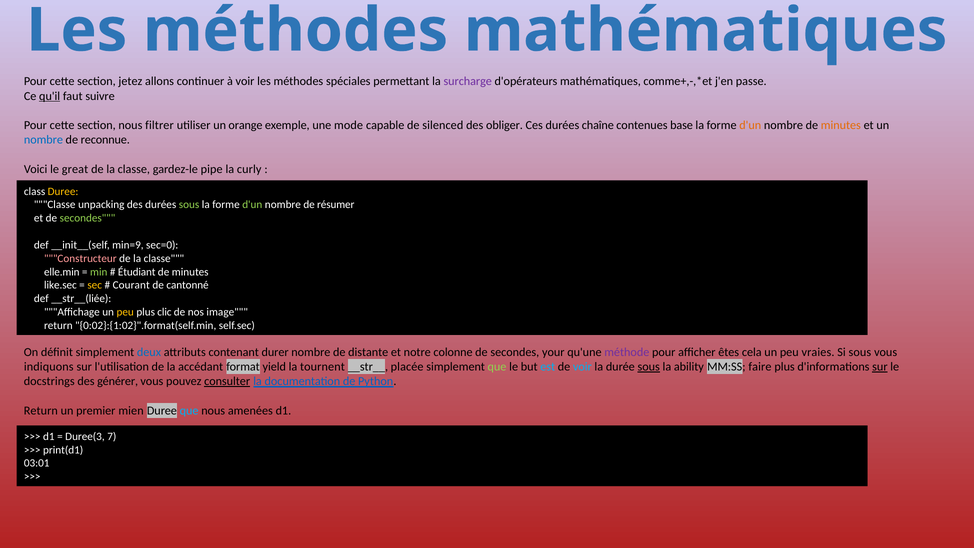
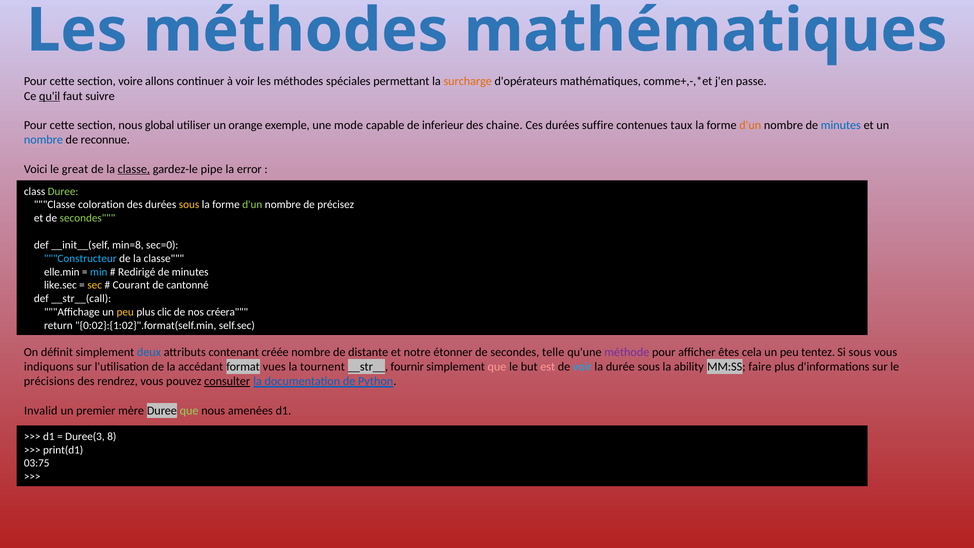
jetez: jetez -> voire
surcharge colour: purple -> orange
filtrer: filtrer -> global
silenced: silenced -> inferieur
obliger: obliger -> chaine
chaîne: chaîne -> suffire
base: base -> taux
minutes at (841, 125) colour: orange -> blue
classe at (134, 169) underline: none -> present
curly: curly -> error
Duree at (63, 191) colour: yellow -> light green
unpacking: unpacking -> coloration
sous at (189, 205) colour: light green -> yellow
résumer: résumer -> précisez
min=9: min=9 -> min=8
Constructeur colour: pink -> light blue
min colour: light green -> light blue
Étudiant: Étudiant -> Redirigé
__str__(liée: __str__(liée -> __str__(call
image: image -> créera
durer: durer -> créée
colonne: colonne -> étonner
your: your -> telle
vraies: vraies -> tentez
yield: yield -> vues
placée: placée -> fournir
que at (497, 367) colour: light green -> pink
est colour: light blue -> pink
sous at (649, 367) underline: present -> none
sur at (880, 367) underline: present -> none
docstrings: docstrings -> précisions
générer: générer -> rendrez
Return at (41, 411): Return -> Invalid
mien: mien -> mère
que at (189, 411) colour: light blue -> light green
7: 7 -> 8
03:01: 03:01 -> 03:75
